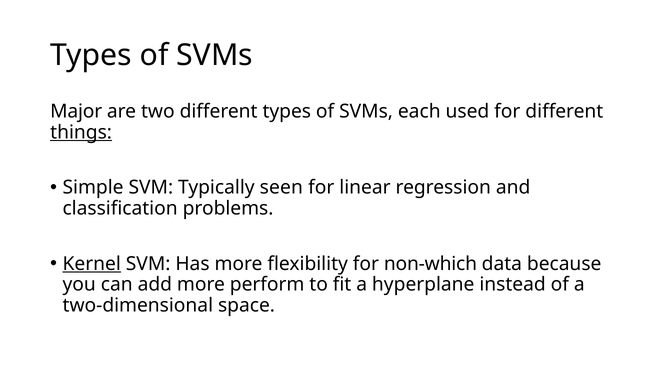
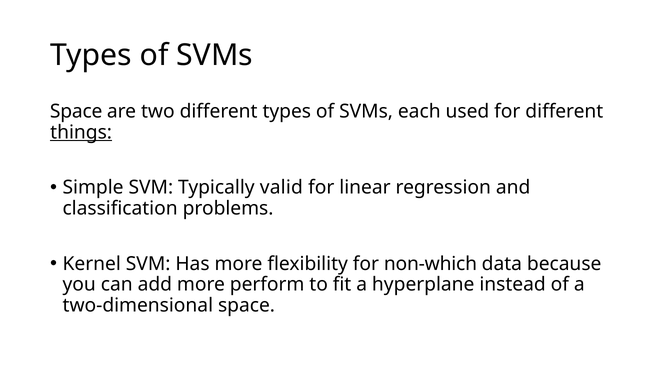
Major at (76, 111): Major -> Space
seen: seen -> valid
Kernel underline: present -> none
